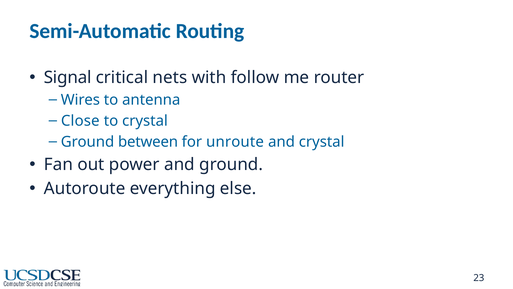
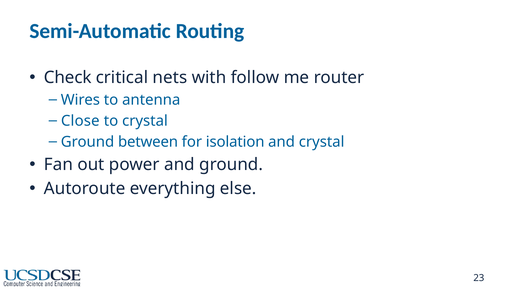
Signal: Signal -> Check
unroute: unroute -> isolation
